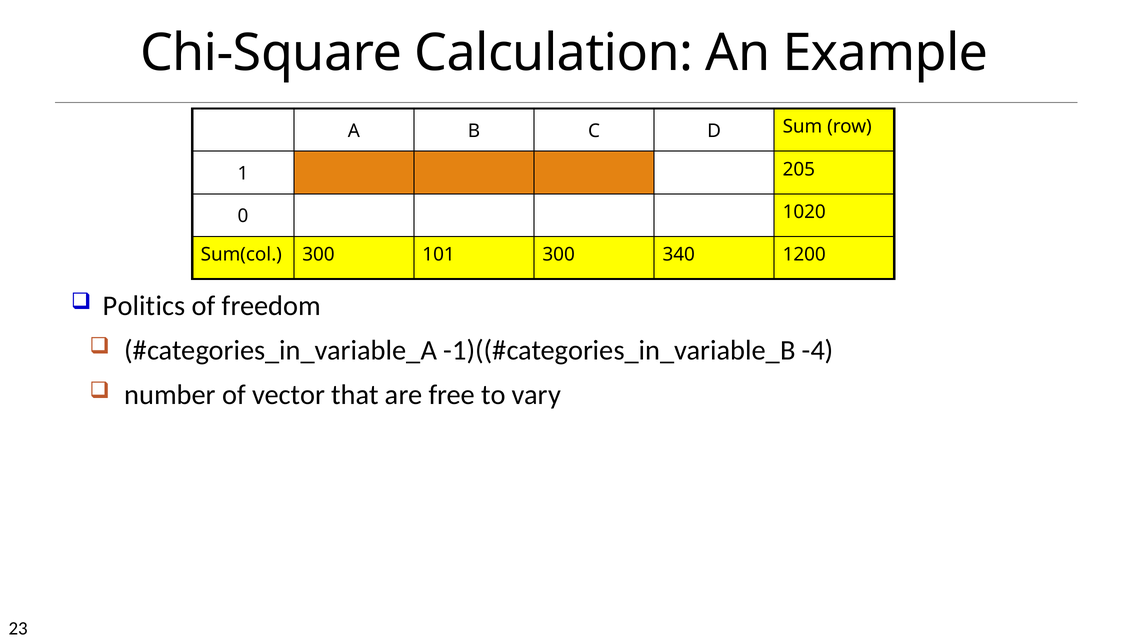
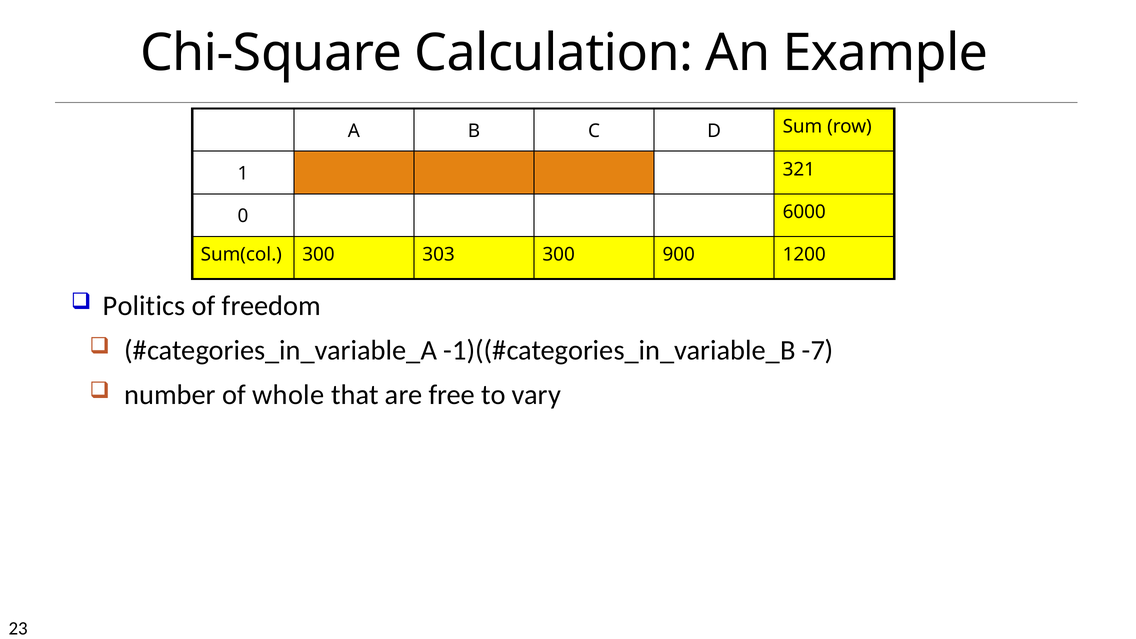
205: 205 -> 321
1020: 1020 -> 6000
101: 101 -> 303
340: 340 -> 900
-4: -4 -> -7
vector: vector -> whole
